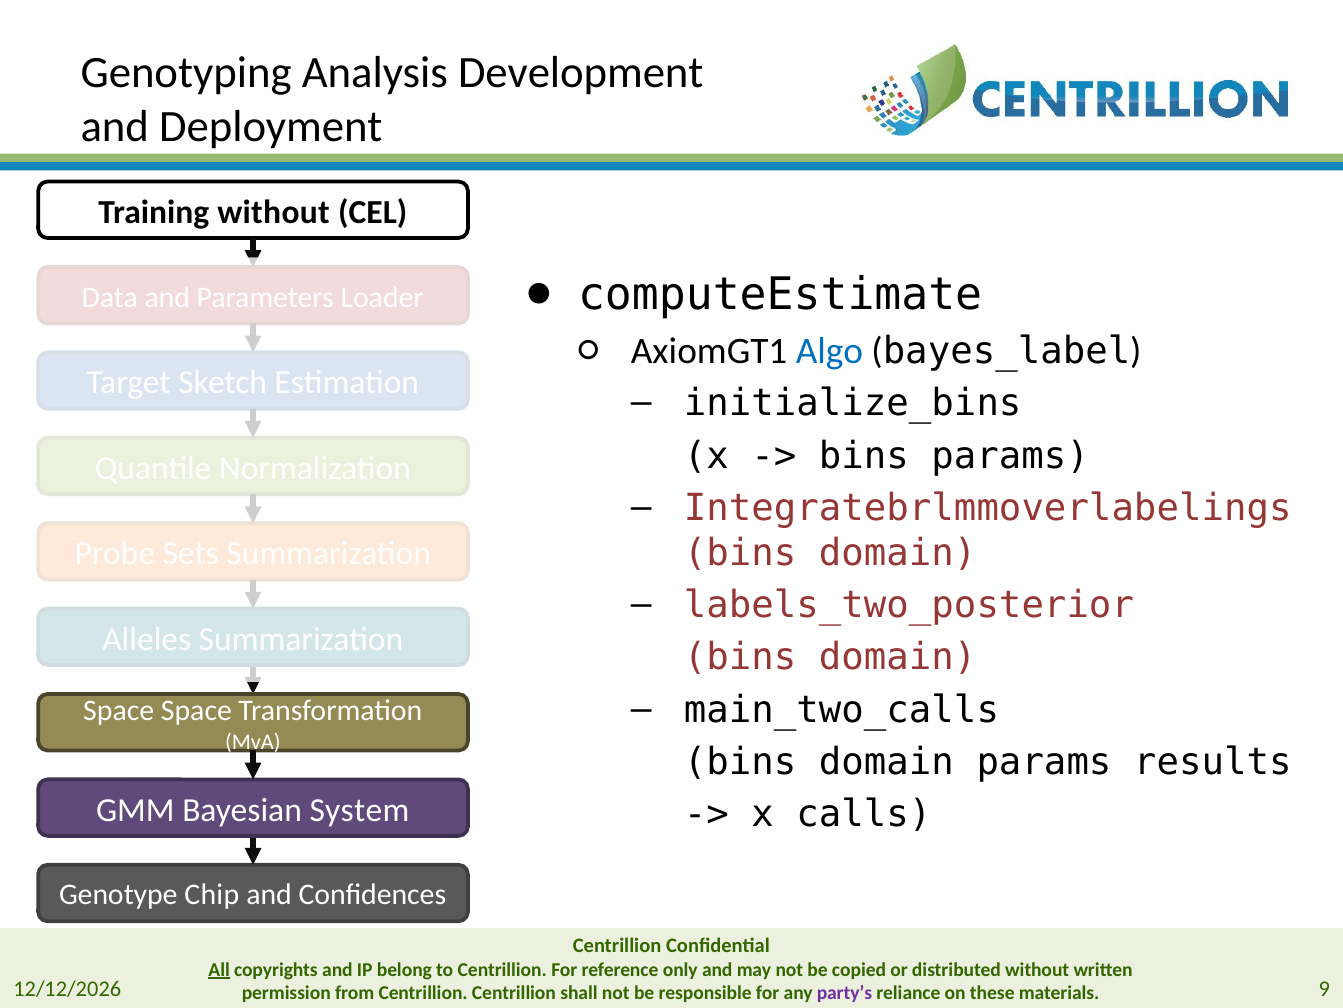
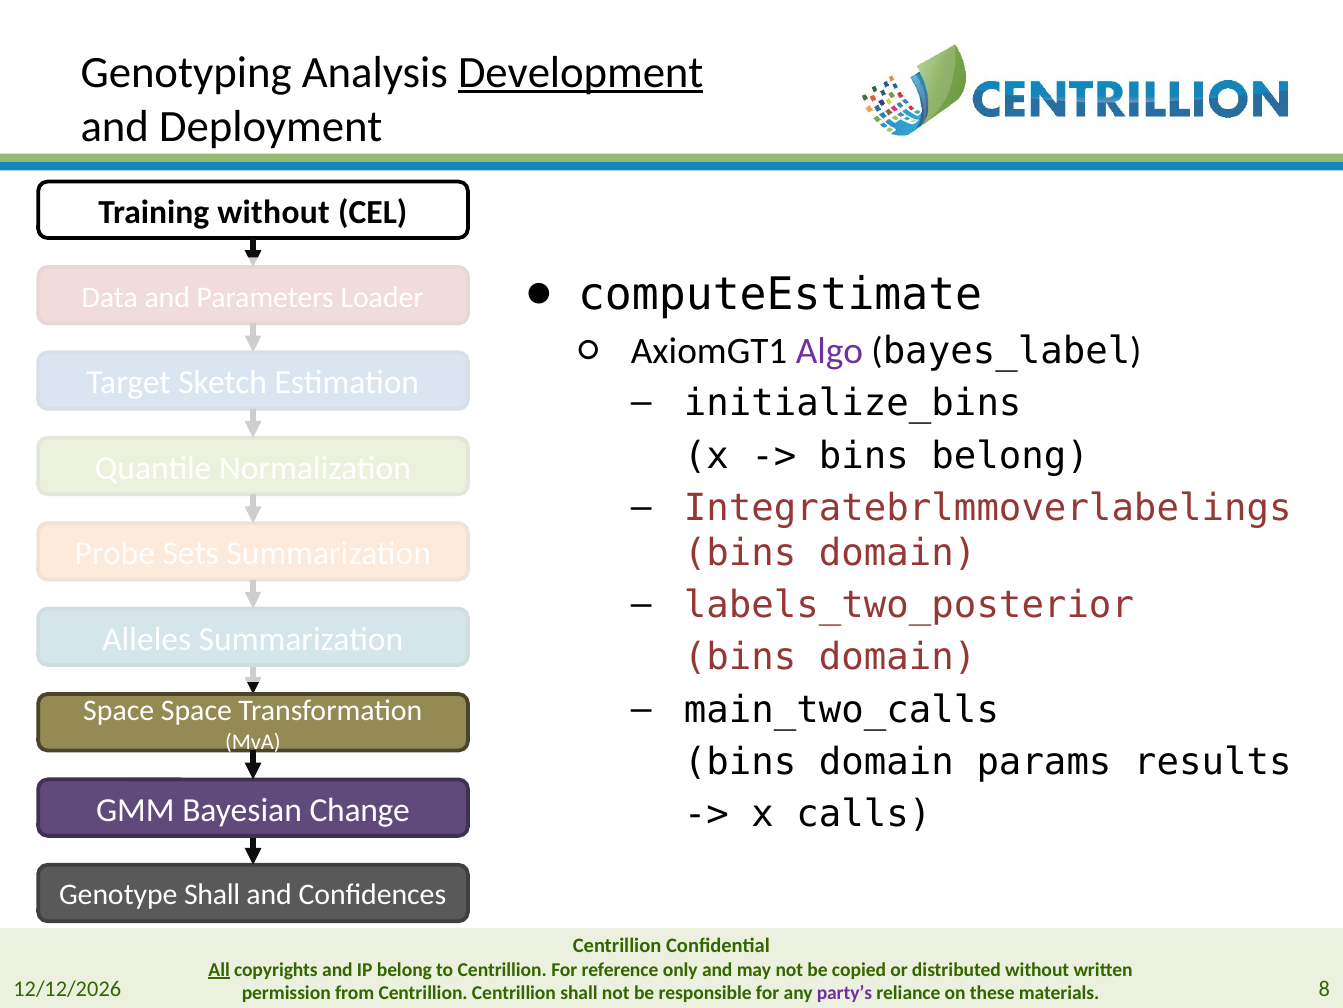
Development underline: none -> present
Algo colour: blue -> purple
bins params: params -> belong
System: System -> Change
Genotype Chip: Chip -> Shall
9: 9 -> 8
